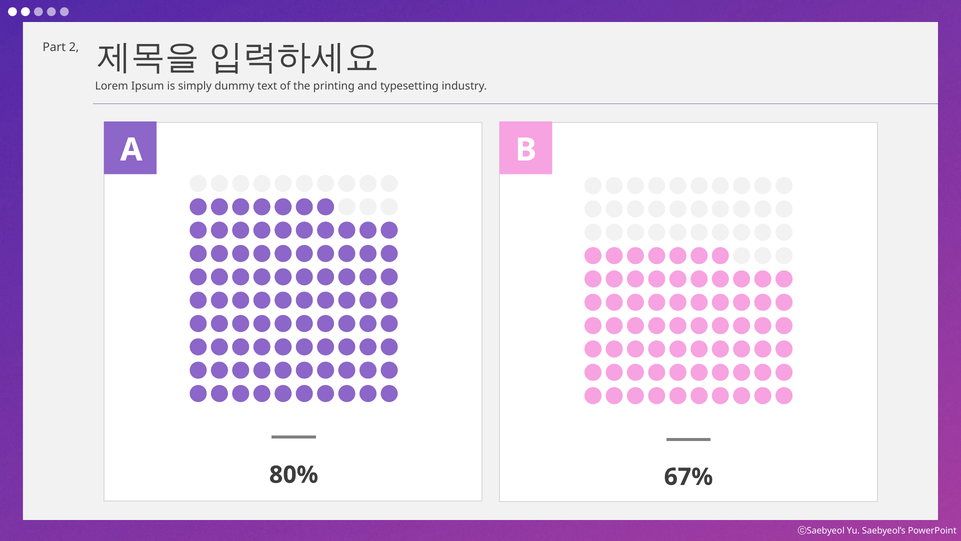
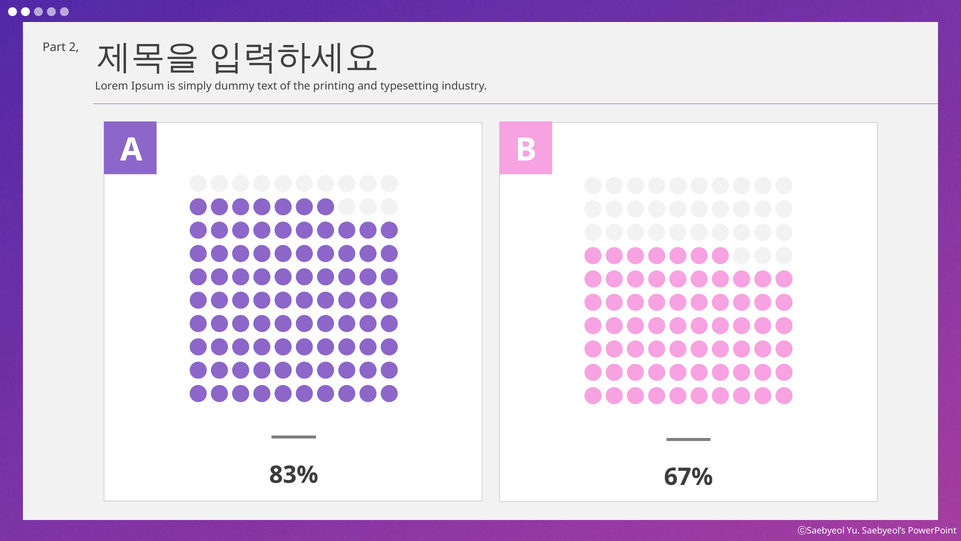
80%: 80% -> 83%
